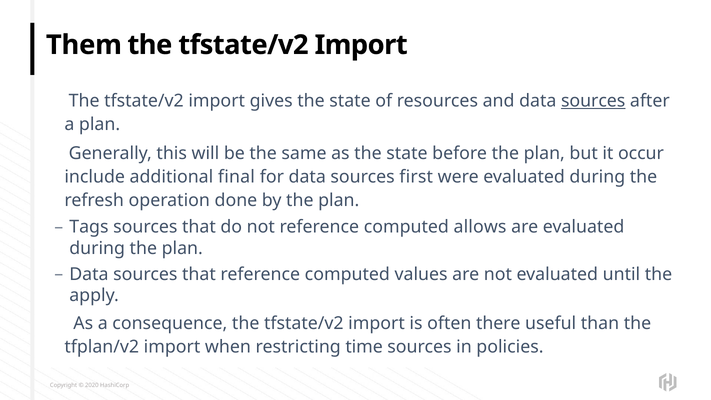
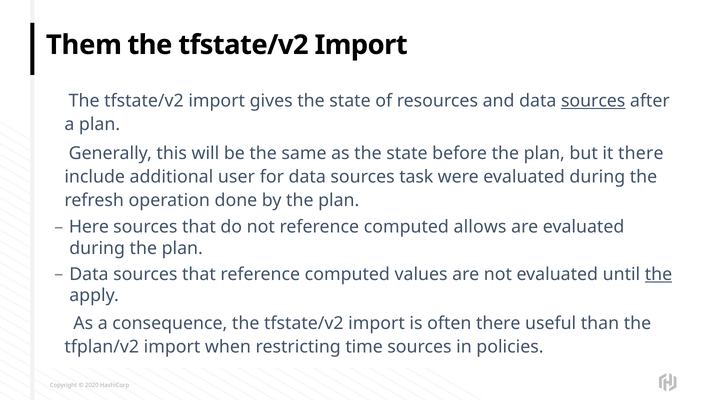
it occur: occur -> there
final: final -> user
first: first -> task
Tags: Tags -> Here
the at (659, 274) underline: none -> present
